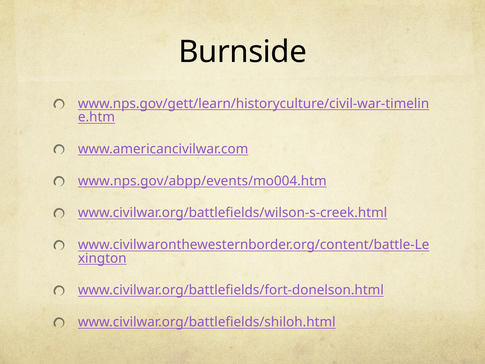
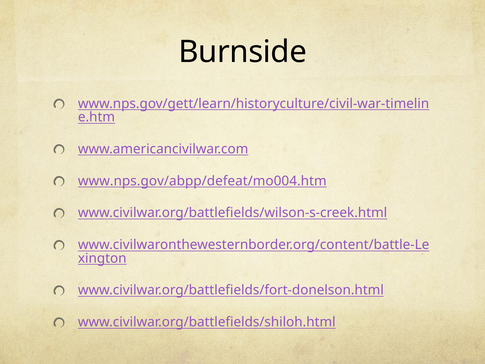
www.nps.gov/abpp/events/mo004.htm: www.nps.gov/abpp/events/mo004.htm -> www.nps.gov/abpp/defeat/mo004.htm
